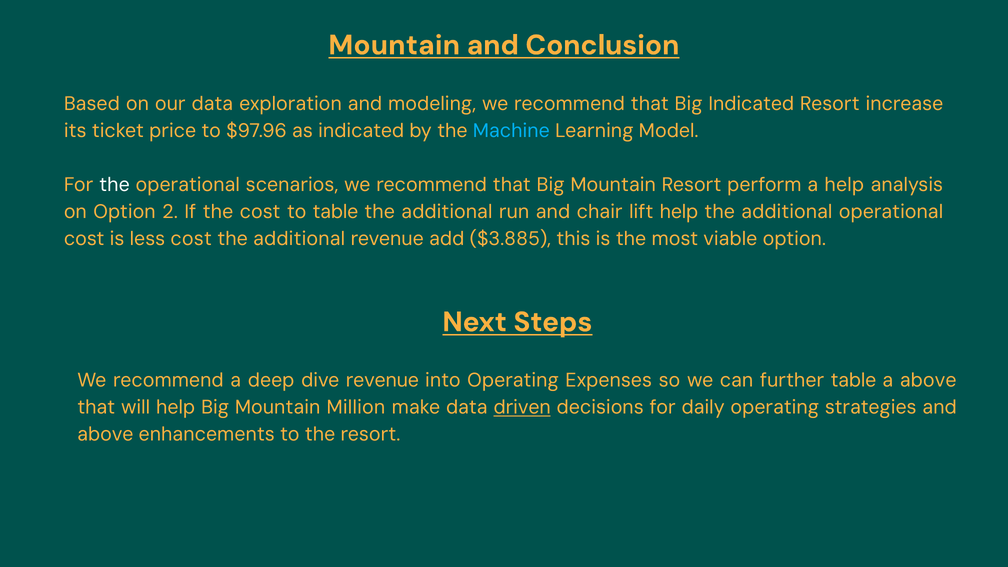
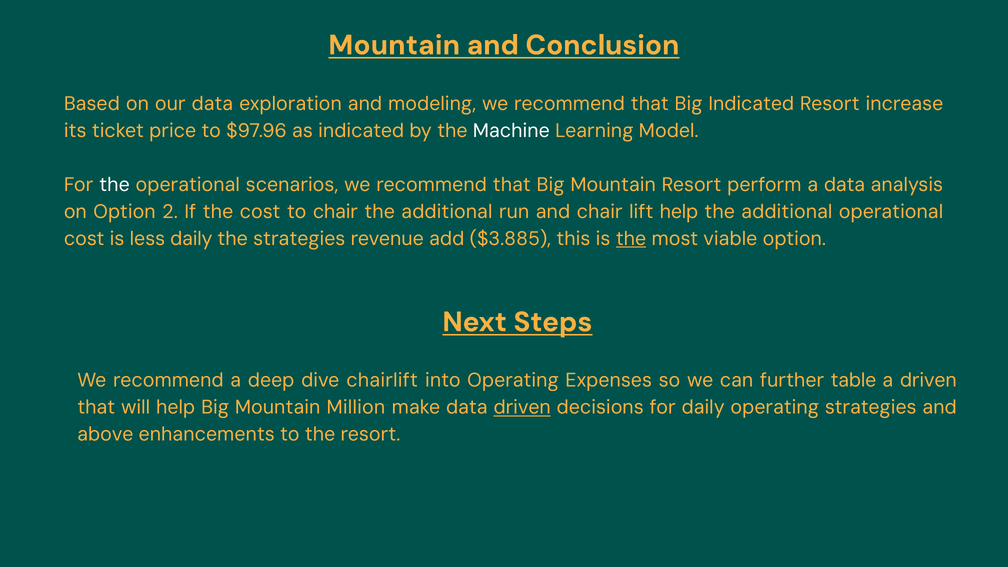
Machine colour: light blue -> white
a help: help -> data
to table: table -> chair
less cost: cost -> daily
additional at (299, 239): additional -> strategies
the at (631, 239) underline: none -> present
dive revenue: revenue -> chairlift
a above: above -> driven
